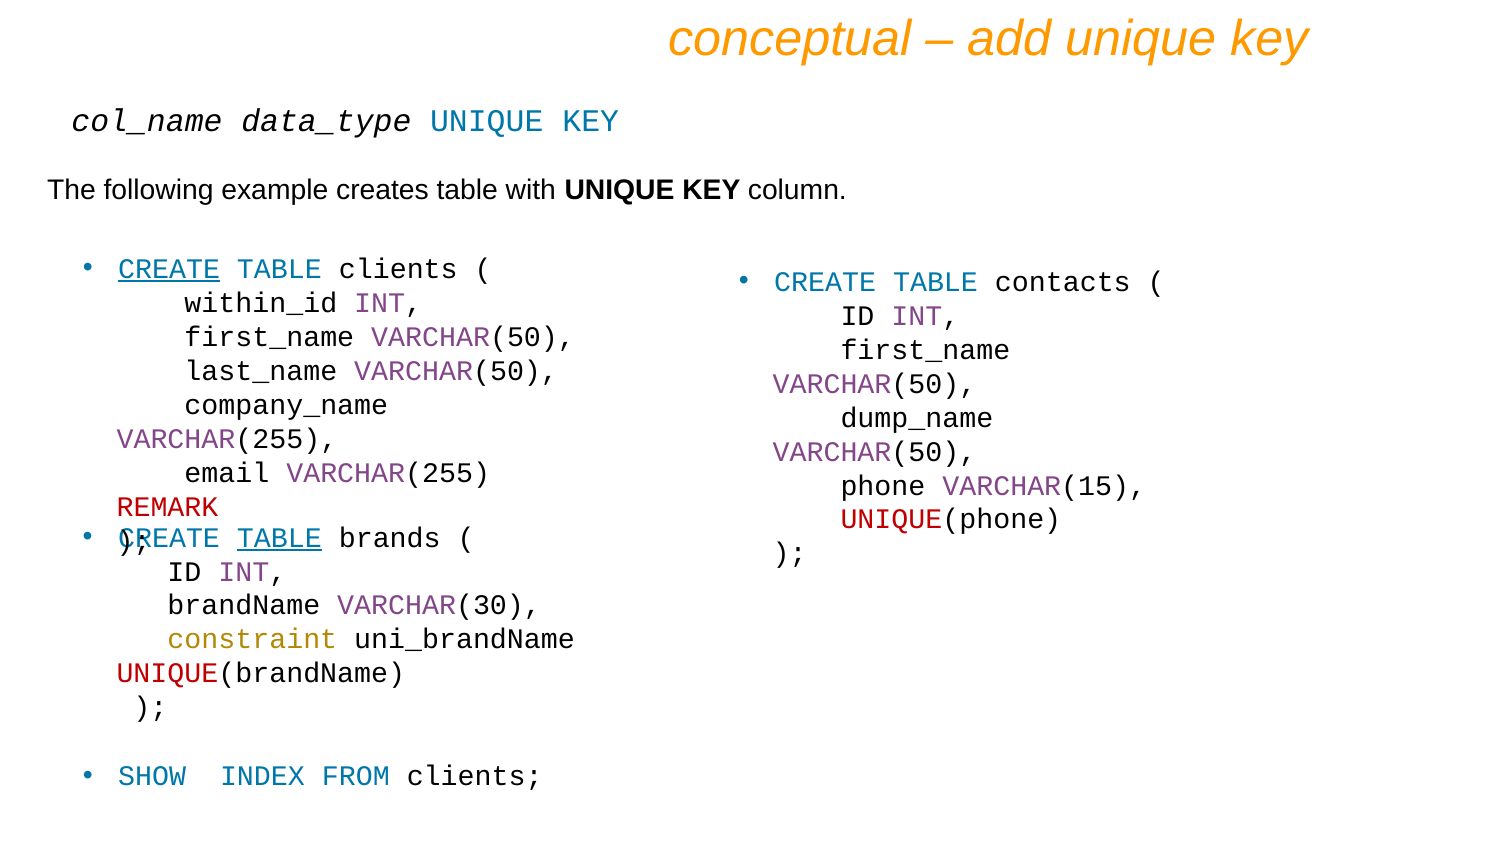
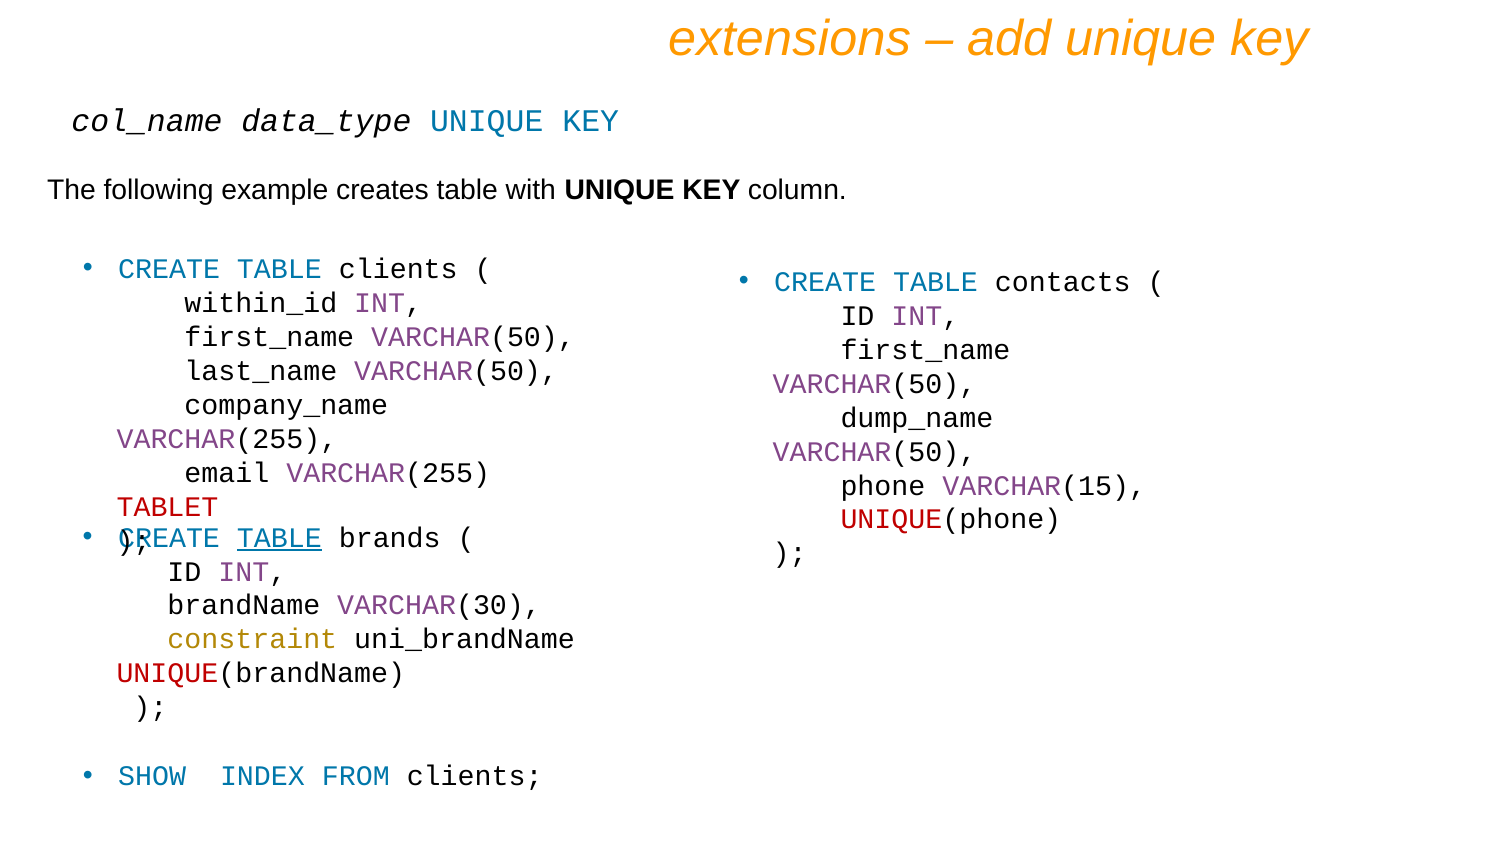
conceptual: conceptual -> extensions
CREATE at (169, 269) underline: present -> none
REMARK: REMARK -> TABLET
